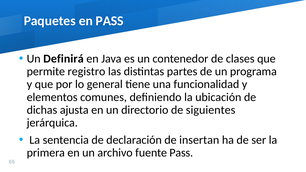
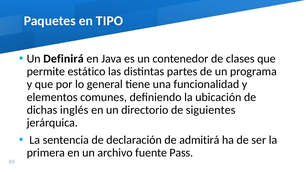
en PASS: PASS -> TIPO
registro: registro -> estático
ajusta: ajusta -> inglés
insertan: insertan -> admitirá
